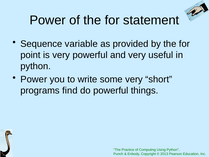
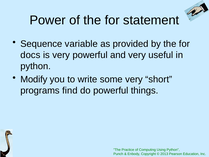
point: point -> docs
Power at (34, 79): Power -> Modify
